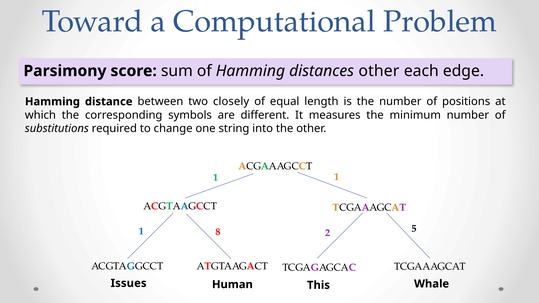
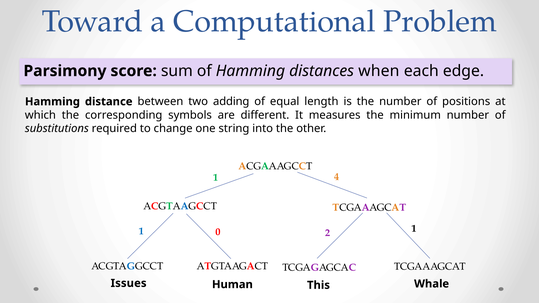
distances other: other -> when
closely: closely -> adding
1 at (337, 177): 1 -> 4
8: 8 -> 0
2 5: 5 -> 1
